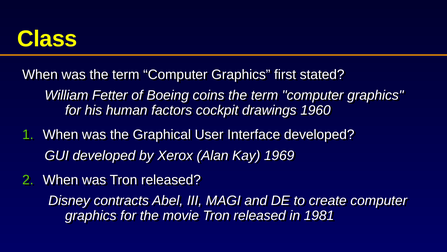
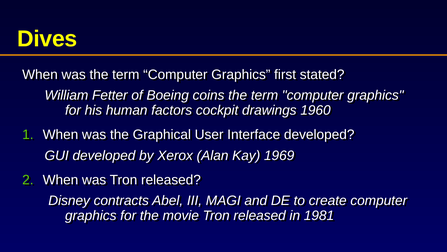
Class: Class -> Dives
